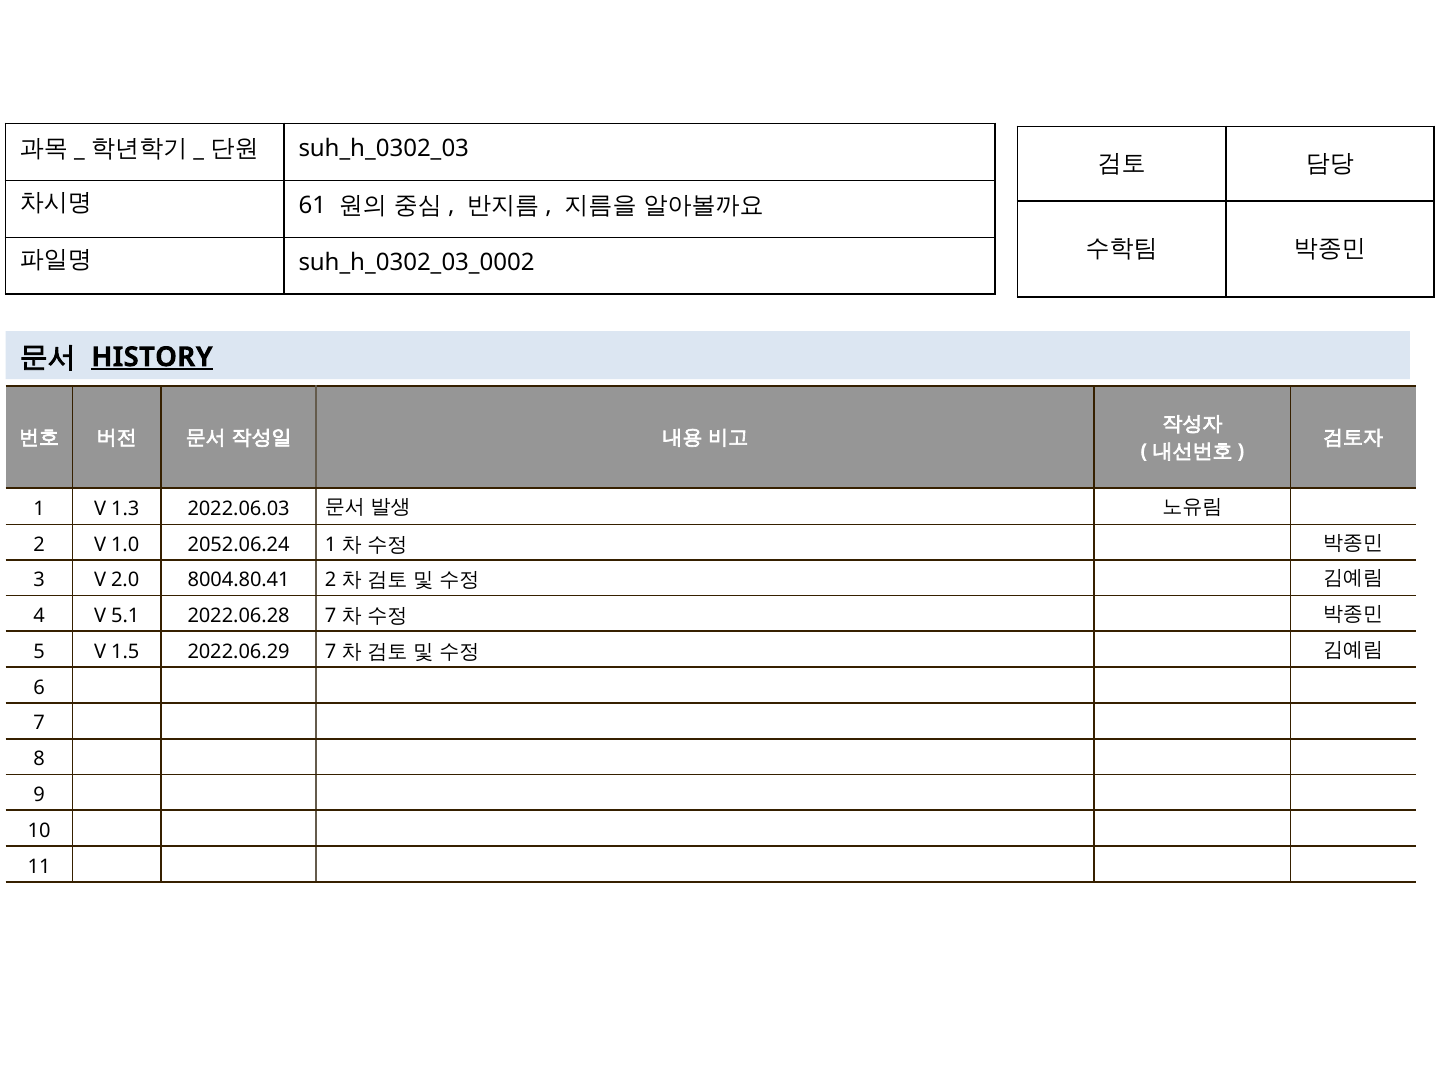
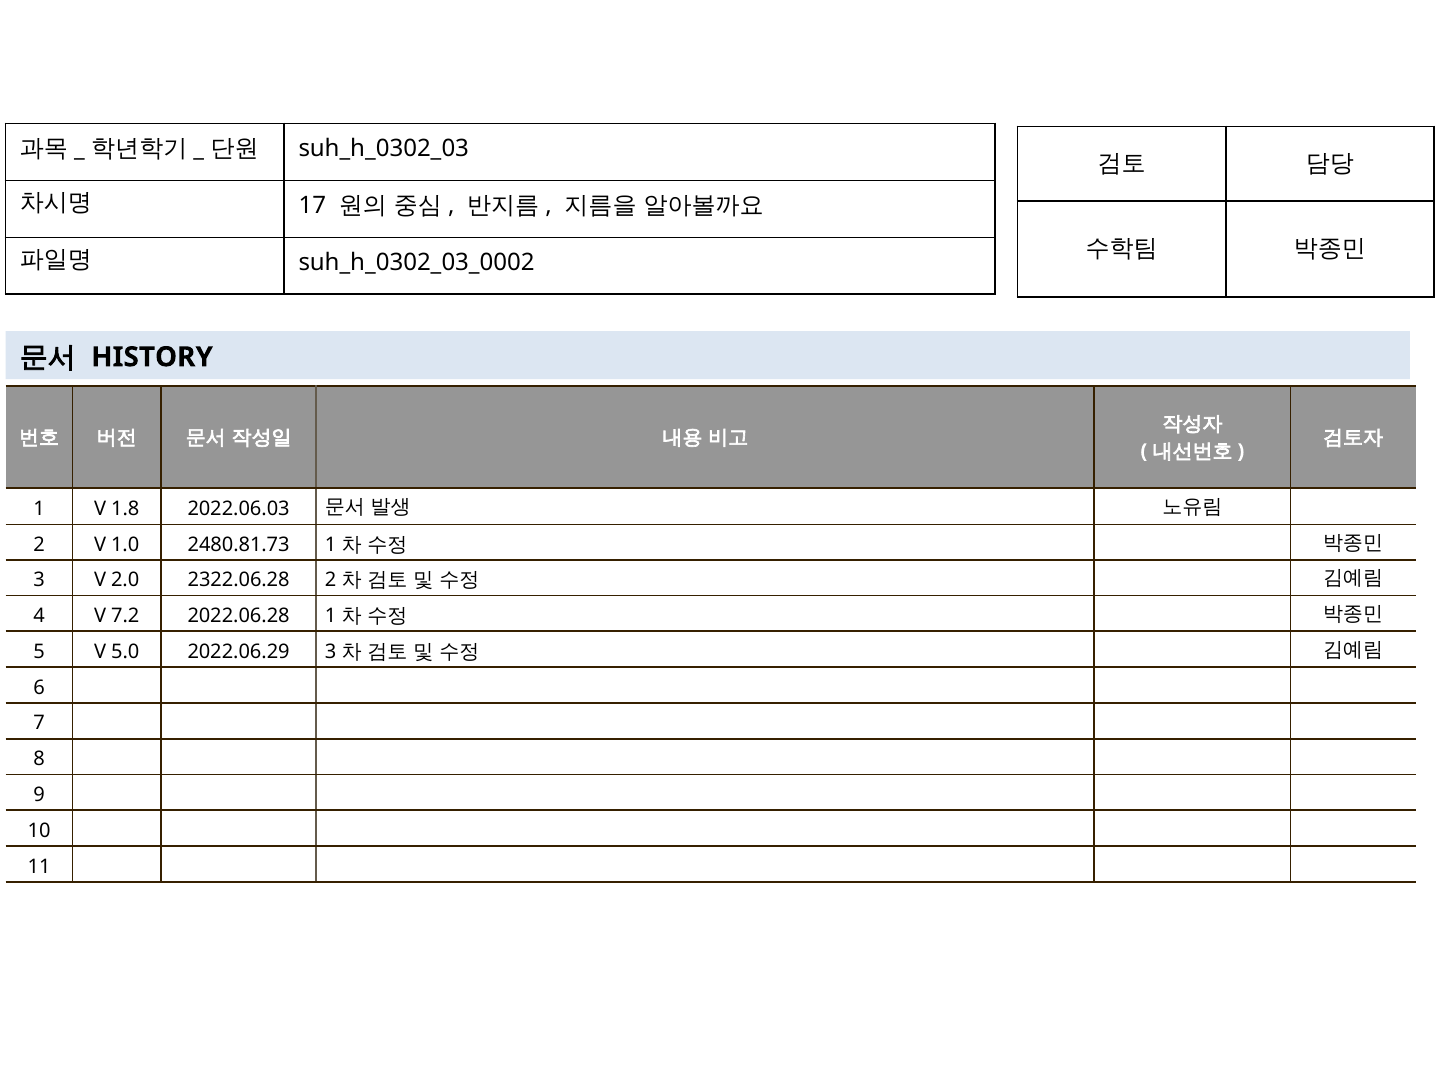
61: 61 -> 17
HISTORY underline: present -> none
1.3: 1.3 -> 1.8
2052.06.24: 2052.06.24 -> 2480.81.73
8004.80.41: 8004.80.41 -> 2322.06.28
5.1: 5.1 -> 7.2
2022.06.28 7: 7 -> 1
1.5: 1.5 -> 5.0
2022.06.29 7: 7 -> 3
